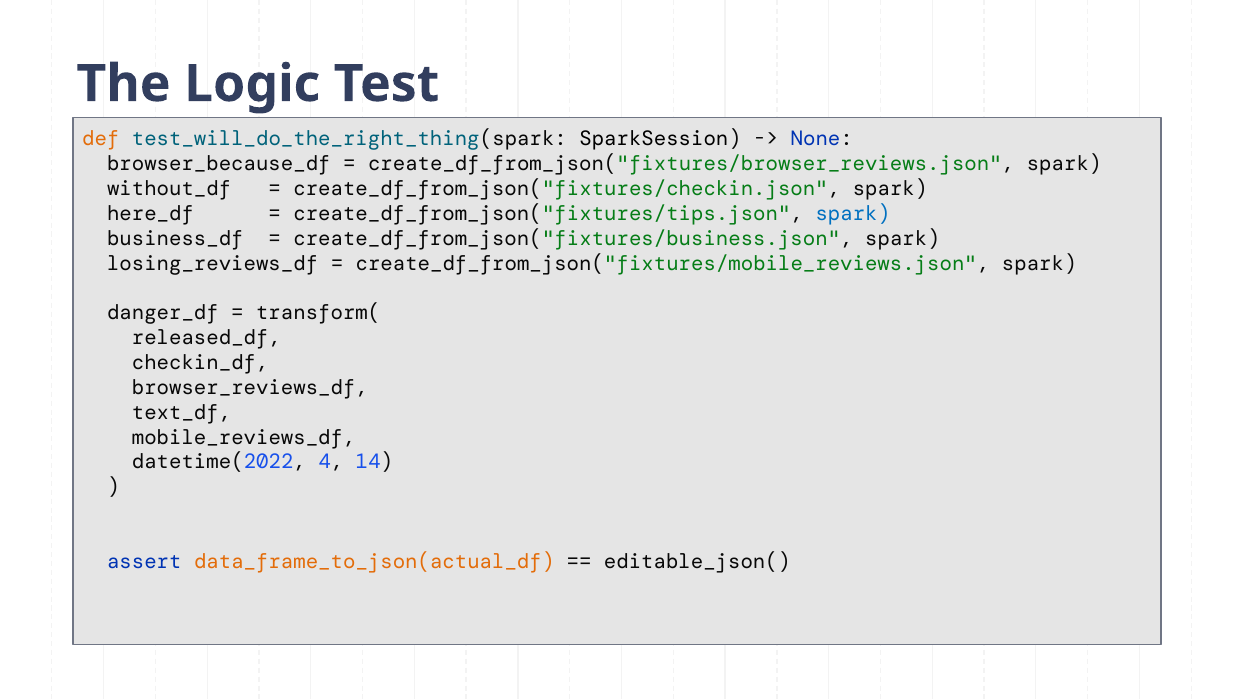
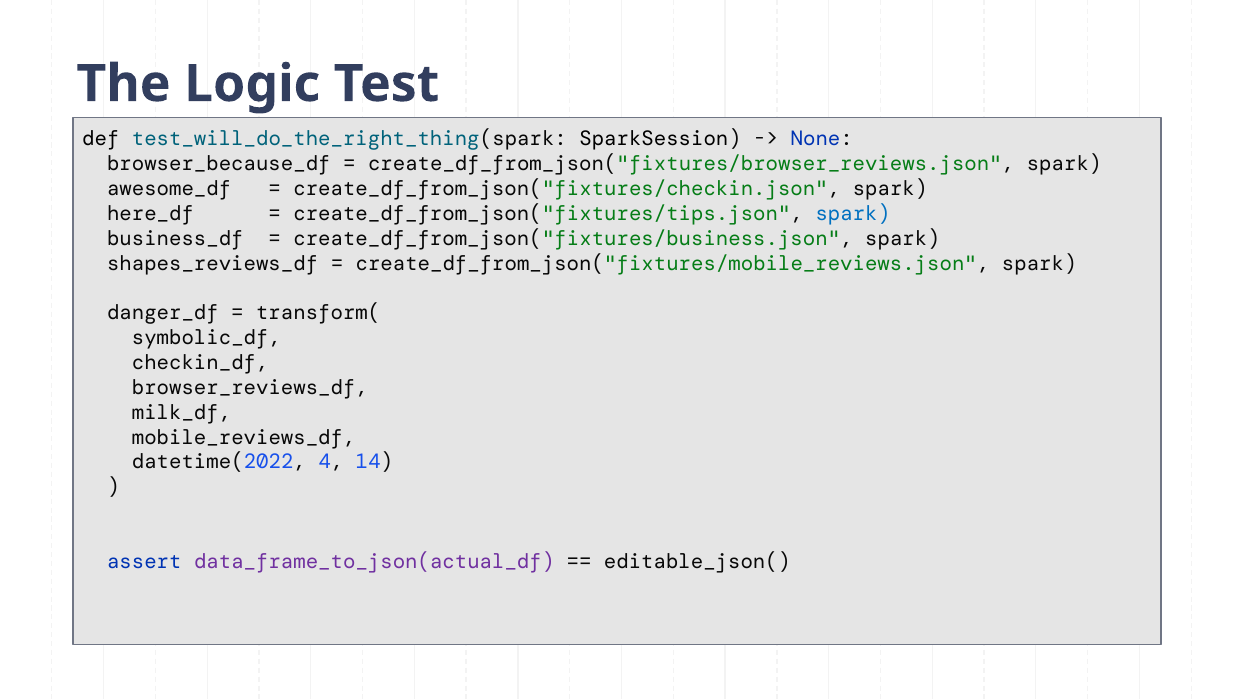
def colour: orange -> black
without_df: without_df -> awesome_df
losing_reviews_df: losing_reviews_df -> shapes_reviews_df
released_df: released_df -> symbolic_df
text_df: text_df -> milk_df
data_frame_to_json(actual_df colour: orange -> purple
